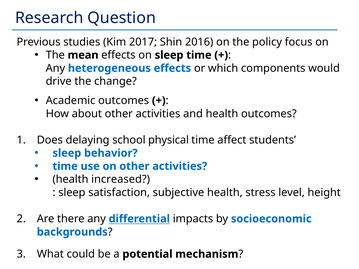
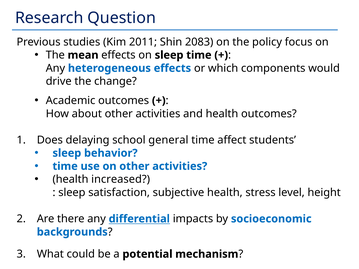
2017: 2017 -> 2011
2016: 2016 -> 2083
physical: physical -> general
